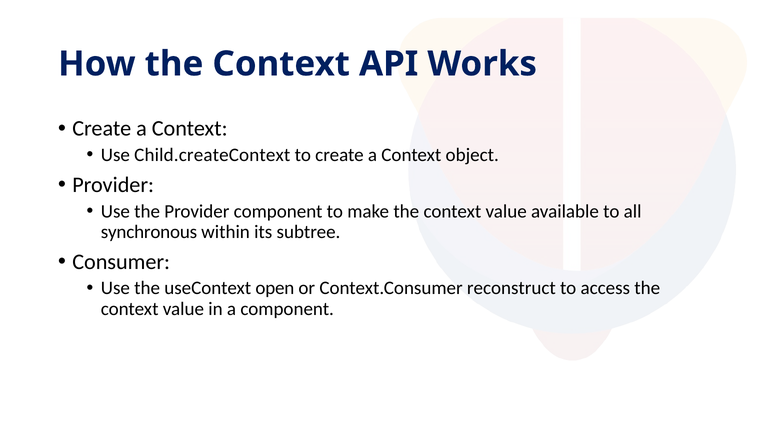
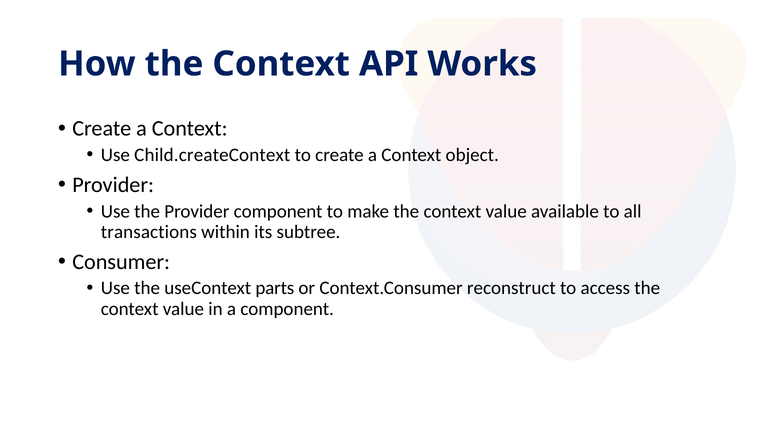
synchronous: synchronous -> transactions
open: open -> parts
